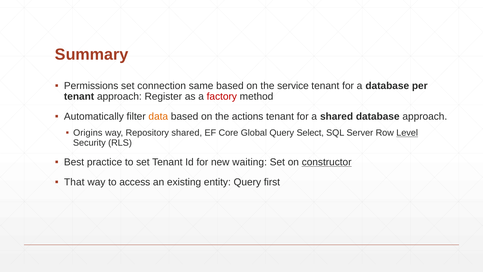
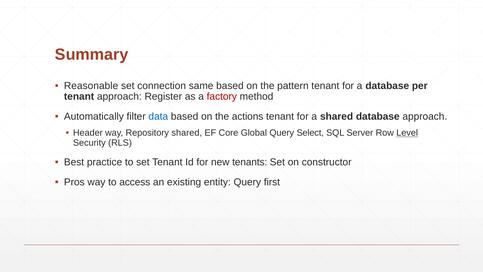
Permissions: Permissions -> Reasonable
service: service -> pattern
data colour: orange -> blue
Origins: Origins -> Header
waiting: waiting -> tenants
constructor underline: present -> none
That: That -> Pros
